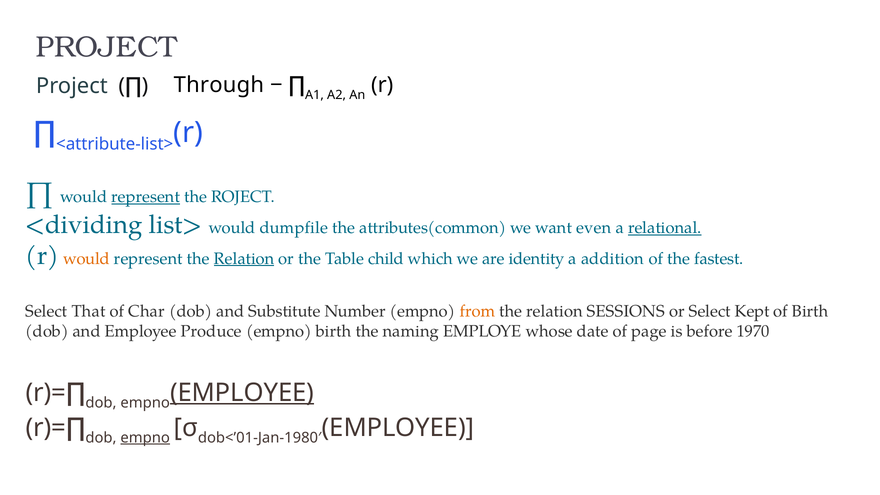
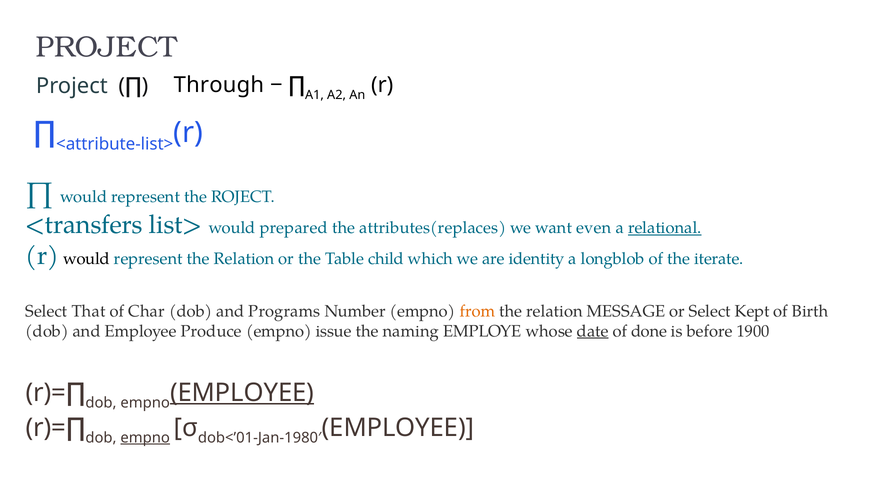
represent at (146, 197) underline: present -> none
<dividing: <dividing -> <transfers
dumpfile: dumpfile -> prepared
attributes(common: attributes(common -> attributes(replaces
would at (87, 259) colour: orange -> black
Relation at (244, 259) underline: present -> none
addition: addition -> longblob
fastest: fastest -> iterate
Substitute: Substitute -> Programs
SESSIONS: SESSIONS -> MESSAGE
empno birth: birth -> issue
date underline: none -> present
page: page -> done
1970: 1970 -> 1900
